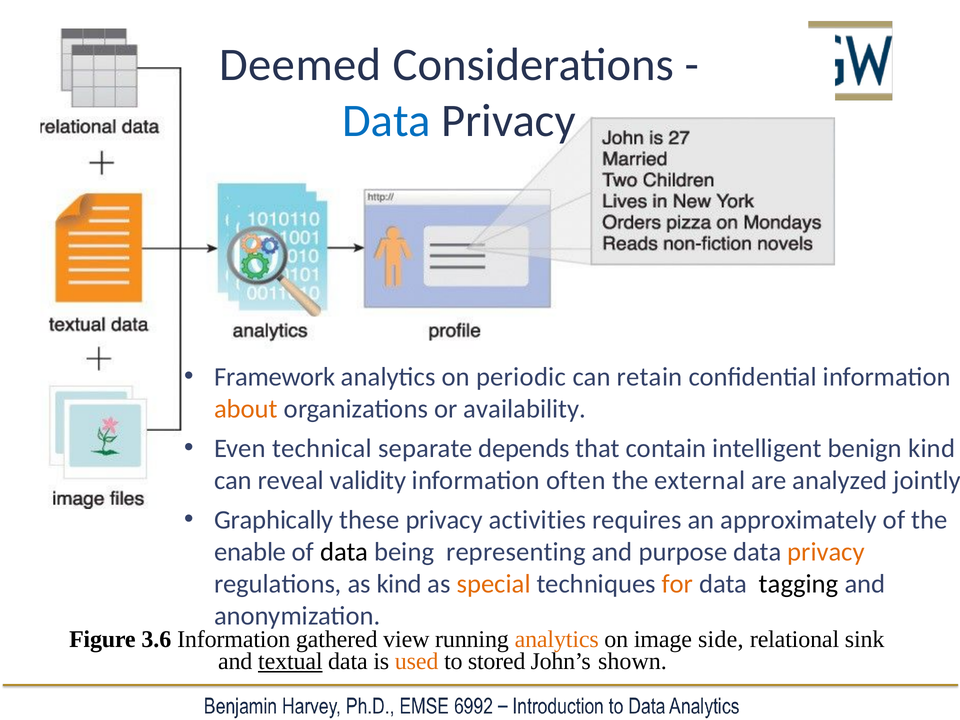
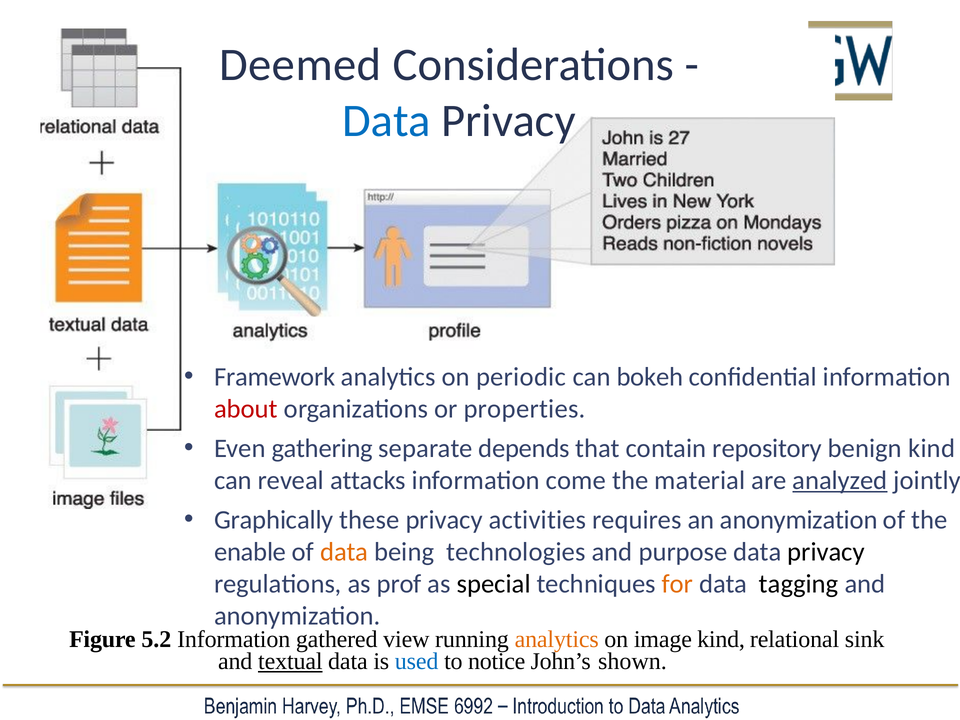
retain: retain -> bokeh
about colour: orange -> red
availability: availability -> properties
technical: technical -> gathering
intelligent: intelligent -> repository
validity: validity -> attacks
often: often -> come
external: external -> material
analyzed underline: none -> present
an approximately: approximately -> anonymization
data at (344, 552) colour: black -> orange
representing: representing -> technologies
privacy at (826, 552) colour: orange -> black
as kind: kind -> prof
special colour: orange -> black
3.6: 3.6 -> 5.2
image side: side -> kind
used colour: orange -> blue
stored: stored -> notice
